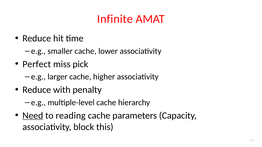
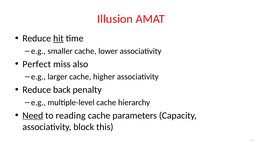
Infinite: Infinite -> Illusion
hit underline: none -> present
pick: pick -> also
with: with -> back
